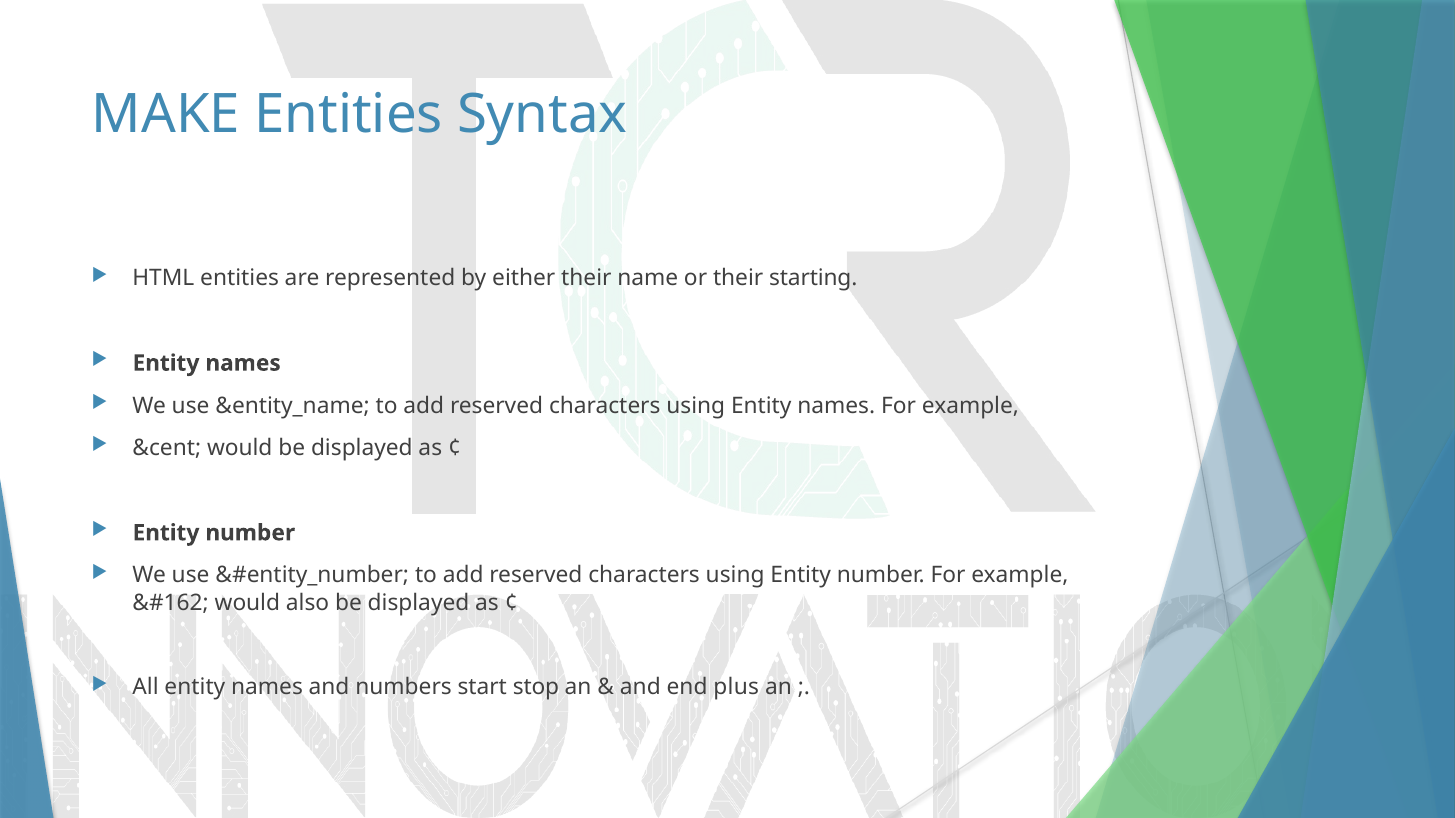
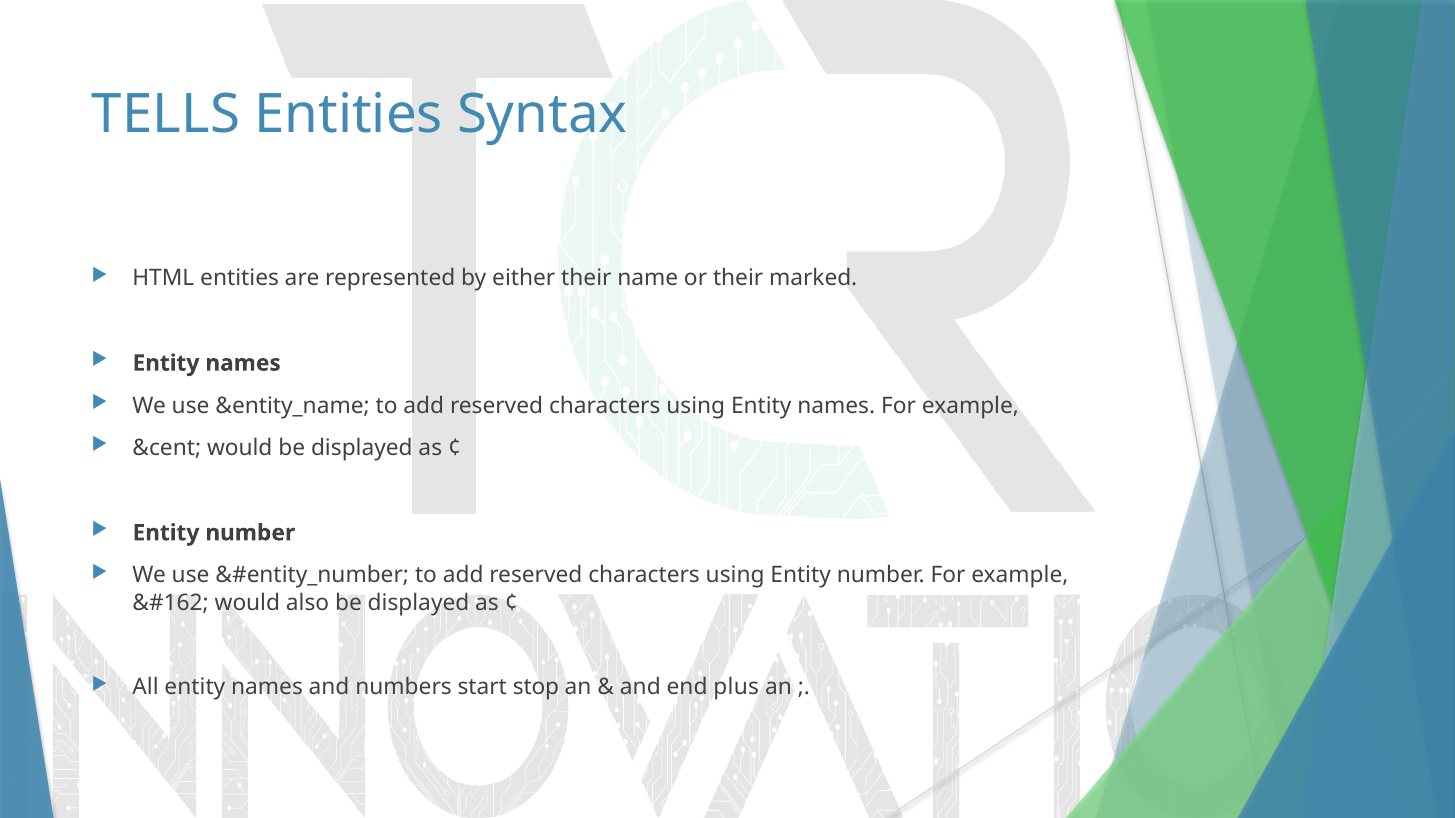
MAKE: MAKE -> TELLS
starting: starting -> marked
